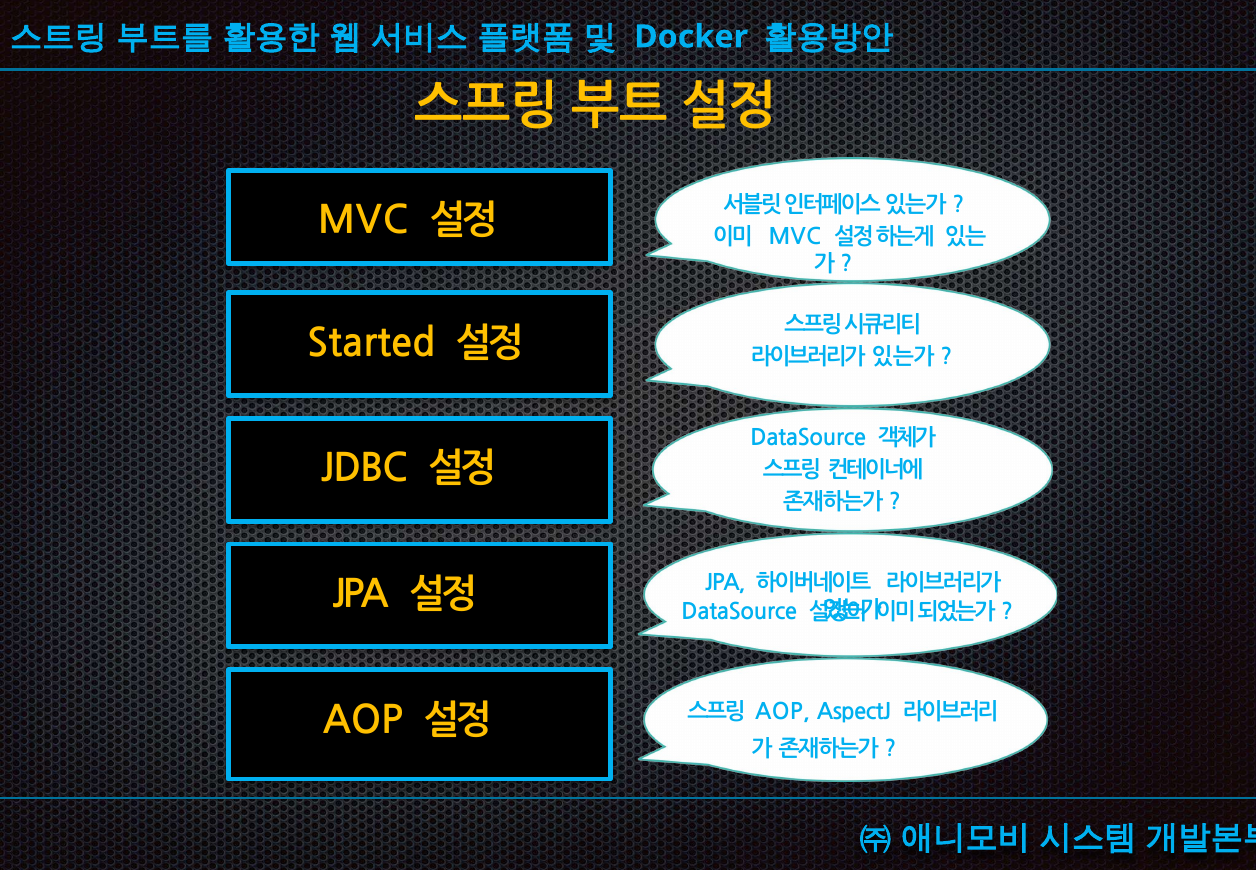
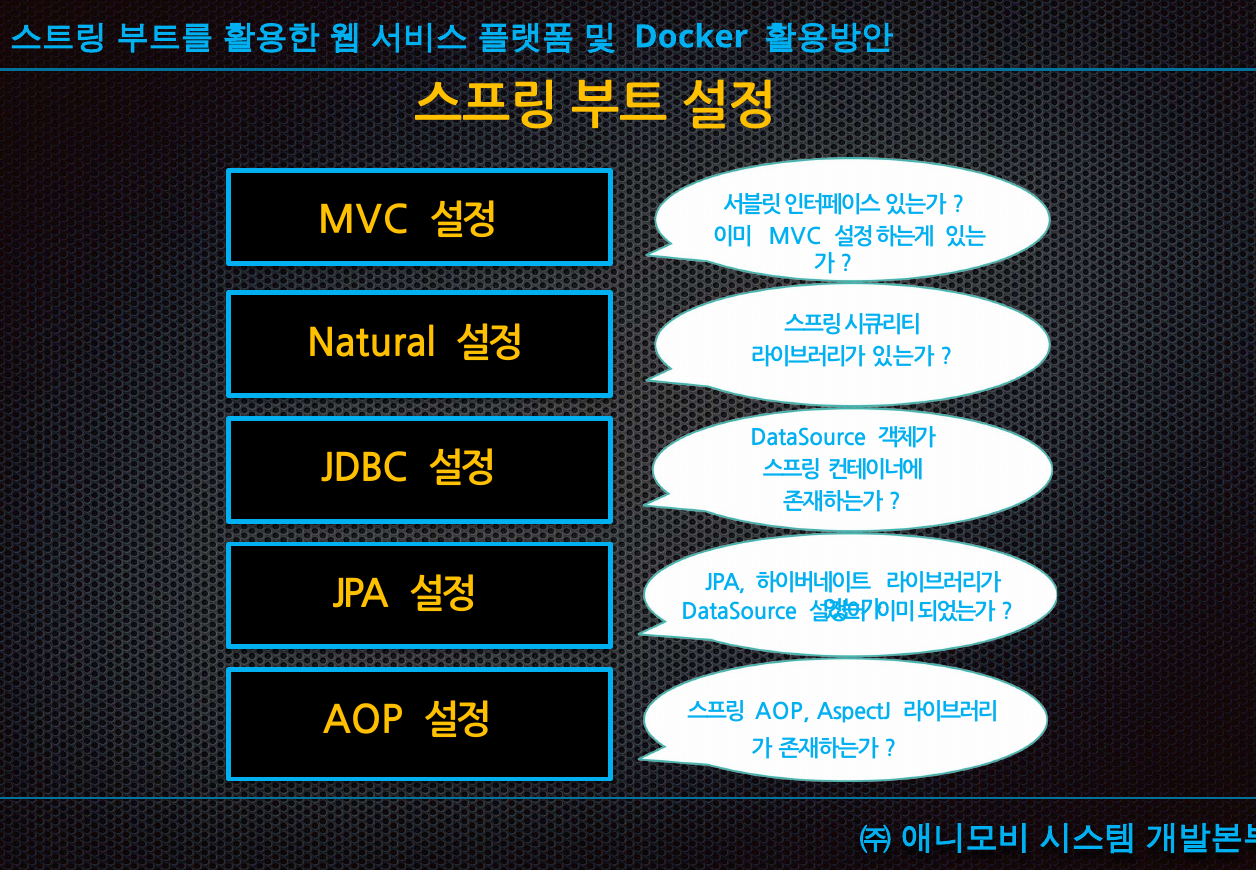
Started: Started -> Natural
